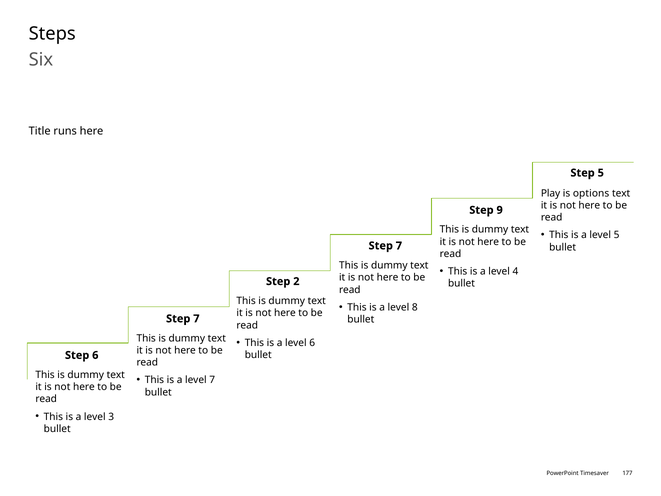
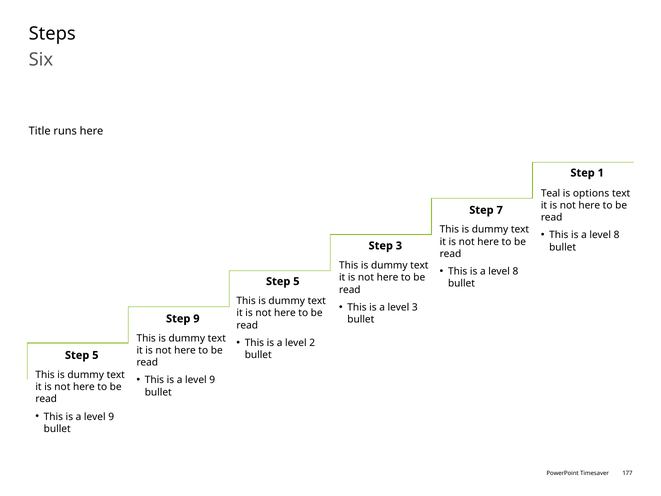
Step 5: 5 -> 1
Play: Play -> Teal
9: 9 -> 7
5 at (617, 235): 5 -> 8
7 at (399, 246): 7 -> 3
4 at (515, 271): 4 -> 8
2 at (296, 281): 2 -> 5
level 8: 8 -> 3
7 at (196, 319): 7 -> 9
level 6: 6 -> 2
6 at (95, 355): 6 -> 5
7 at (212, 380): 7 -> 9
3 at (111, 417): 3 -> 9
